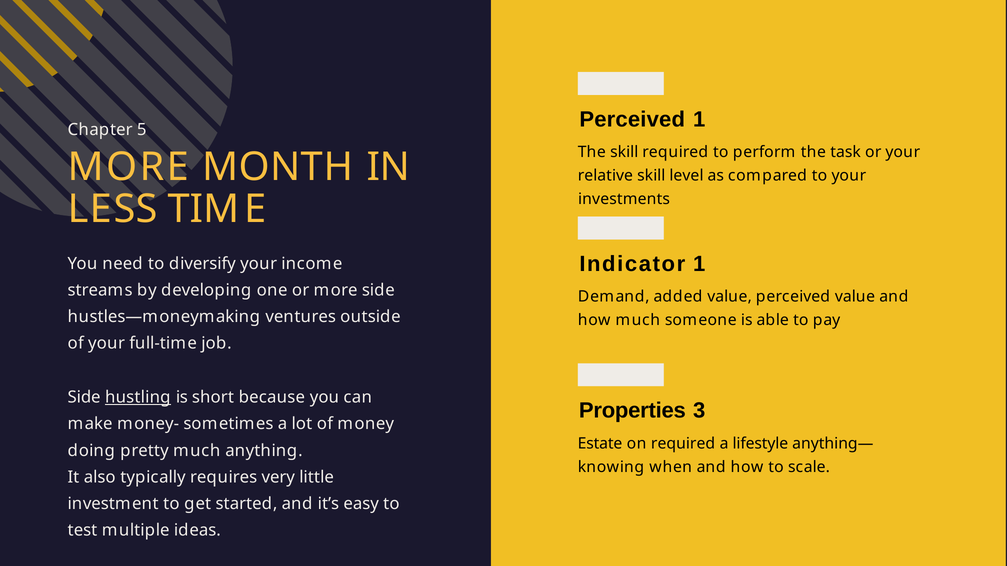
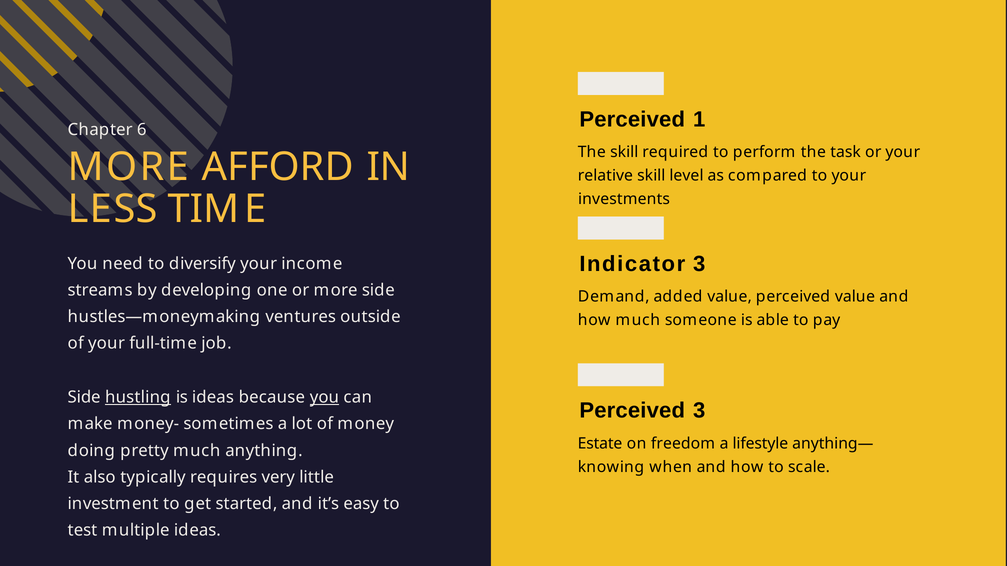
5: 5 -> 6
MONTH: MONTH -> AFFORD
Indicator 1: 1 -> 3
is short: short -> ideas
you at (324, 398) underline: none -> present
Properties at (632, 411): Properties -> Perceived
on required: required -> freedom
